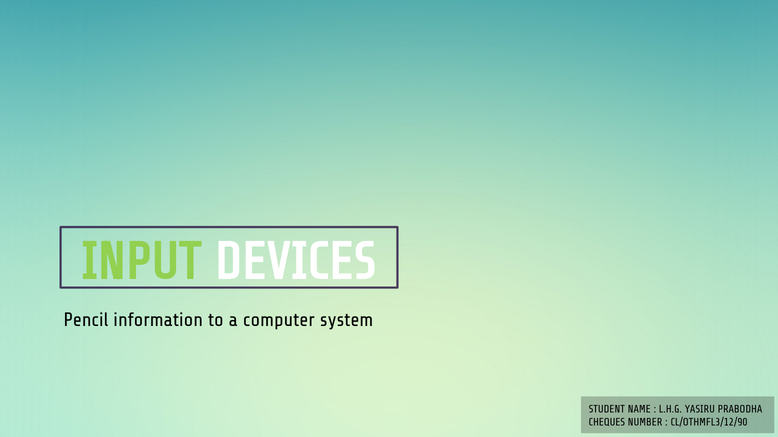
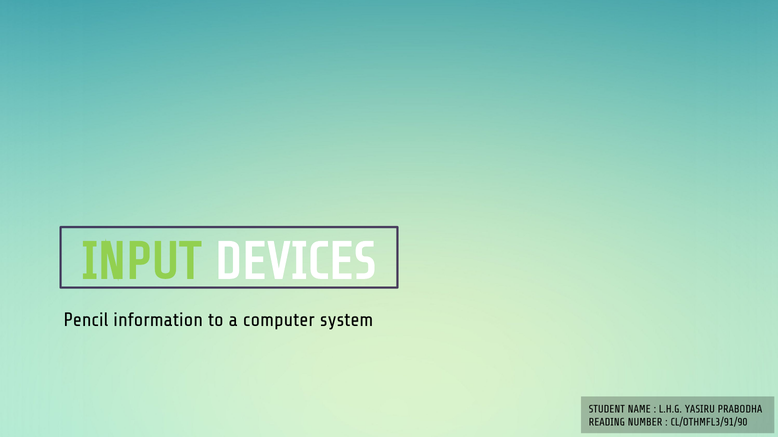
CHEQUES: CHEQUES -> READING
CL/OTHMFL3/12/90: CL/OTHMFL3/12/90 -> CL/OTHMFL3/91/90
